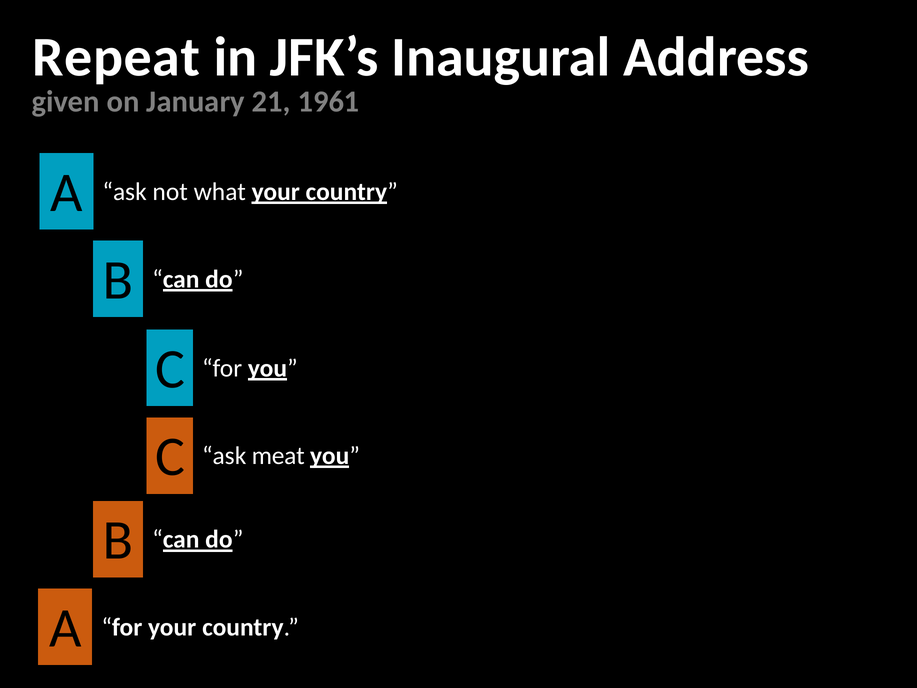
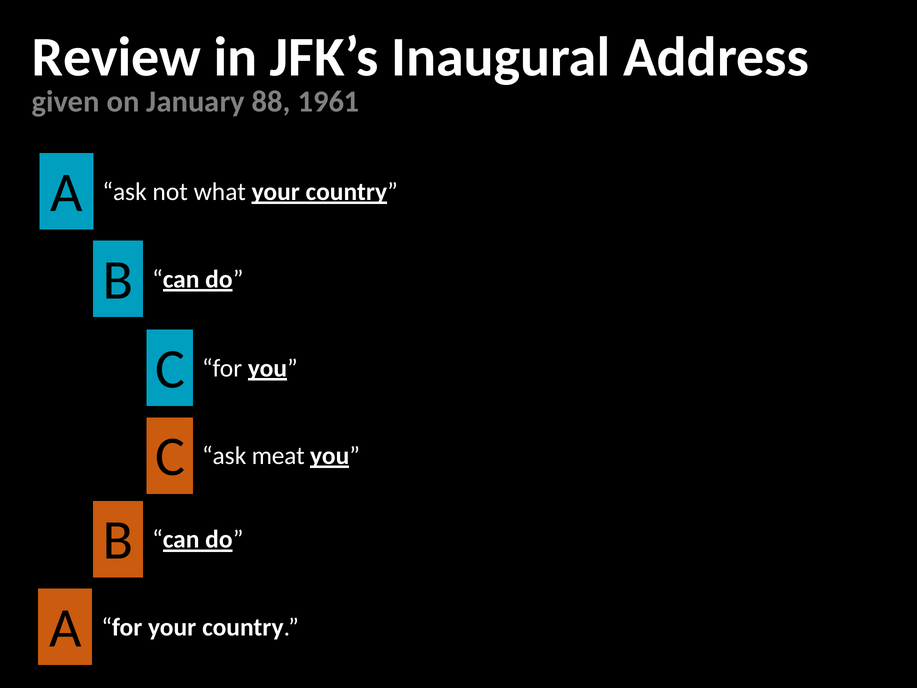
Repeat: Repeat -> Review
21: 21 -> 88
